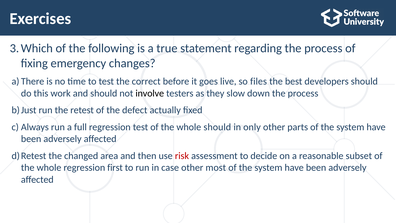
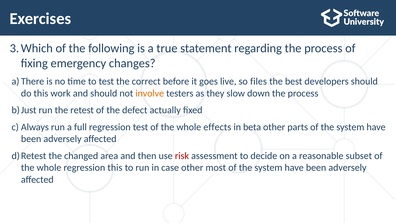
involve colour: black -> orange
whole should: should -> effects
only: only -> beta
regression first: first -> this
